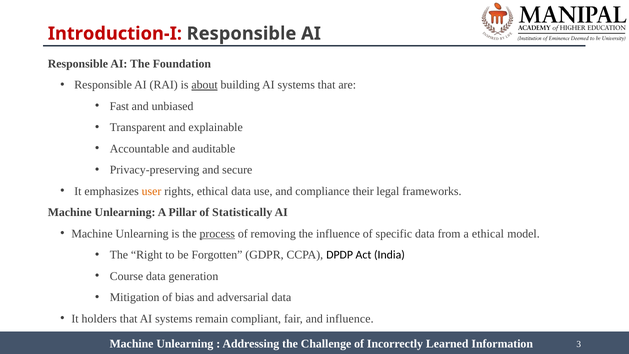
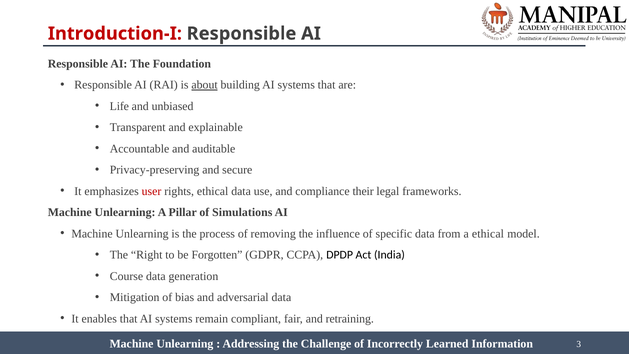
Fast: Fast -> Life
user colour: orange -> red
Statistically: Statistically -> Simulations
process underline: present -> none
holders: holders -> enables
and influence: influence -> retraining
